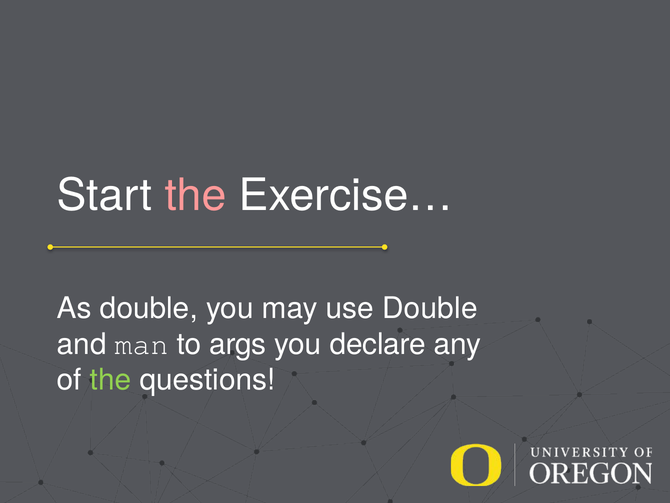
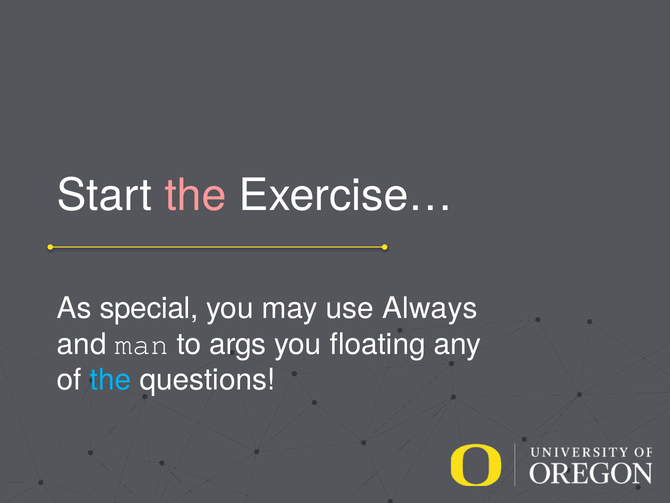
As double: double -> special
use Double: Double -> Always
declare: declare -> floating
the at (111, 380) colour: light green -> light blue
